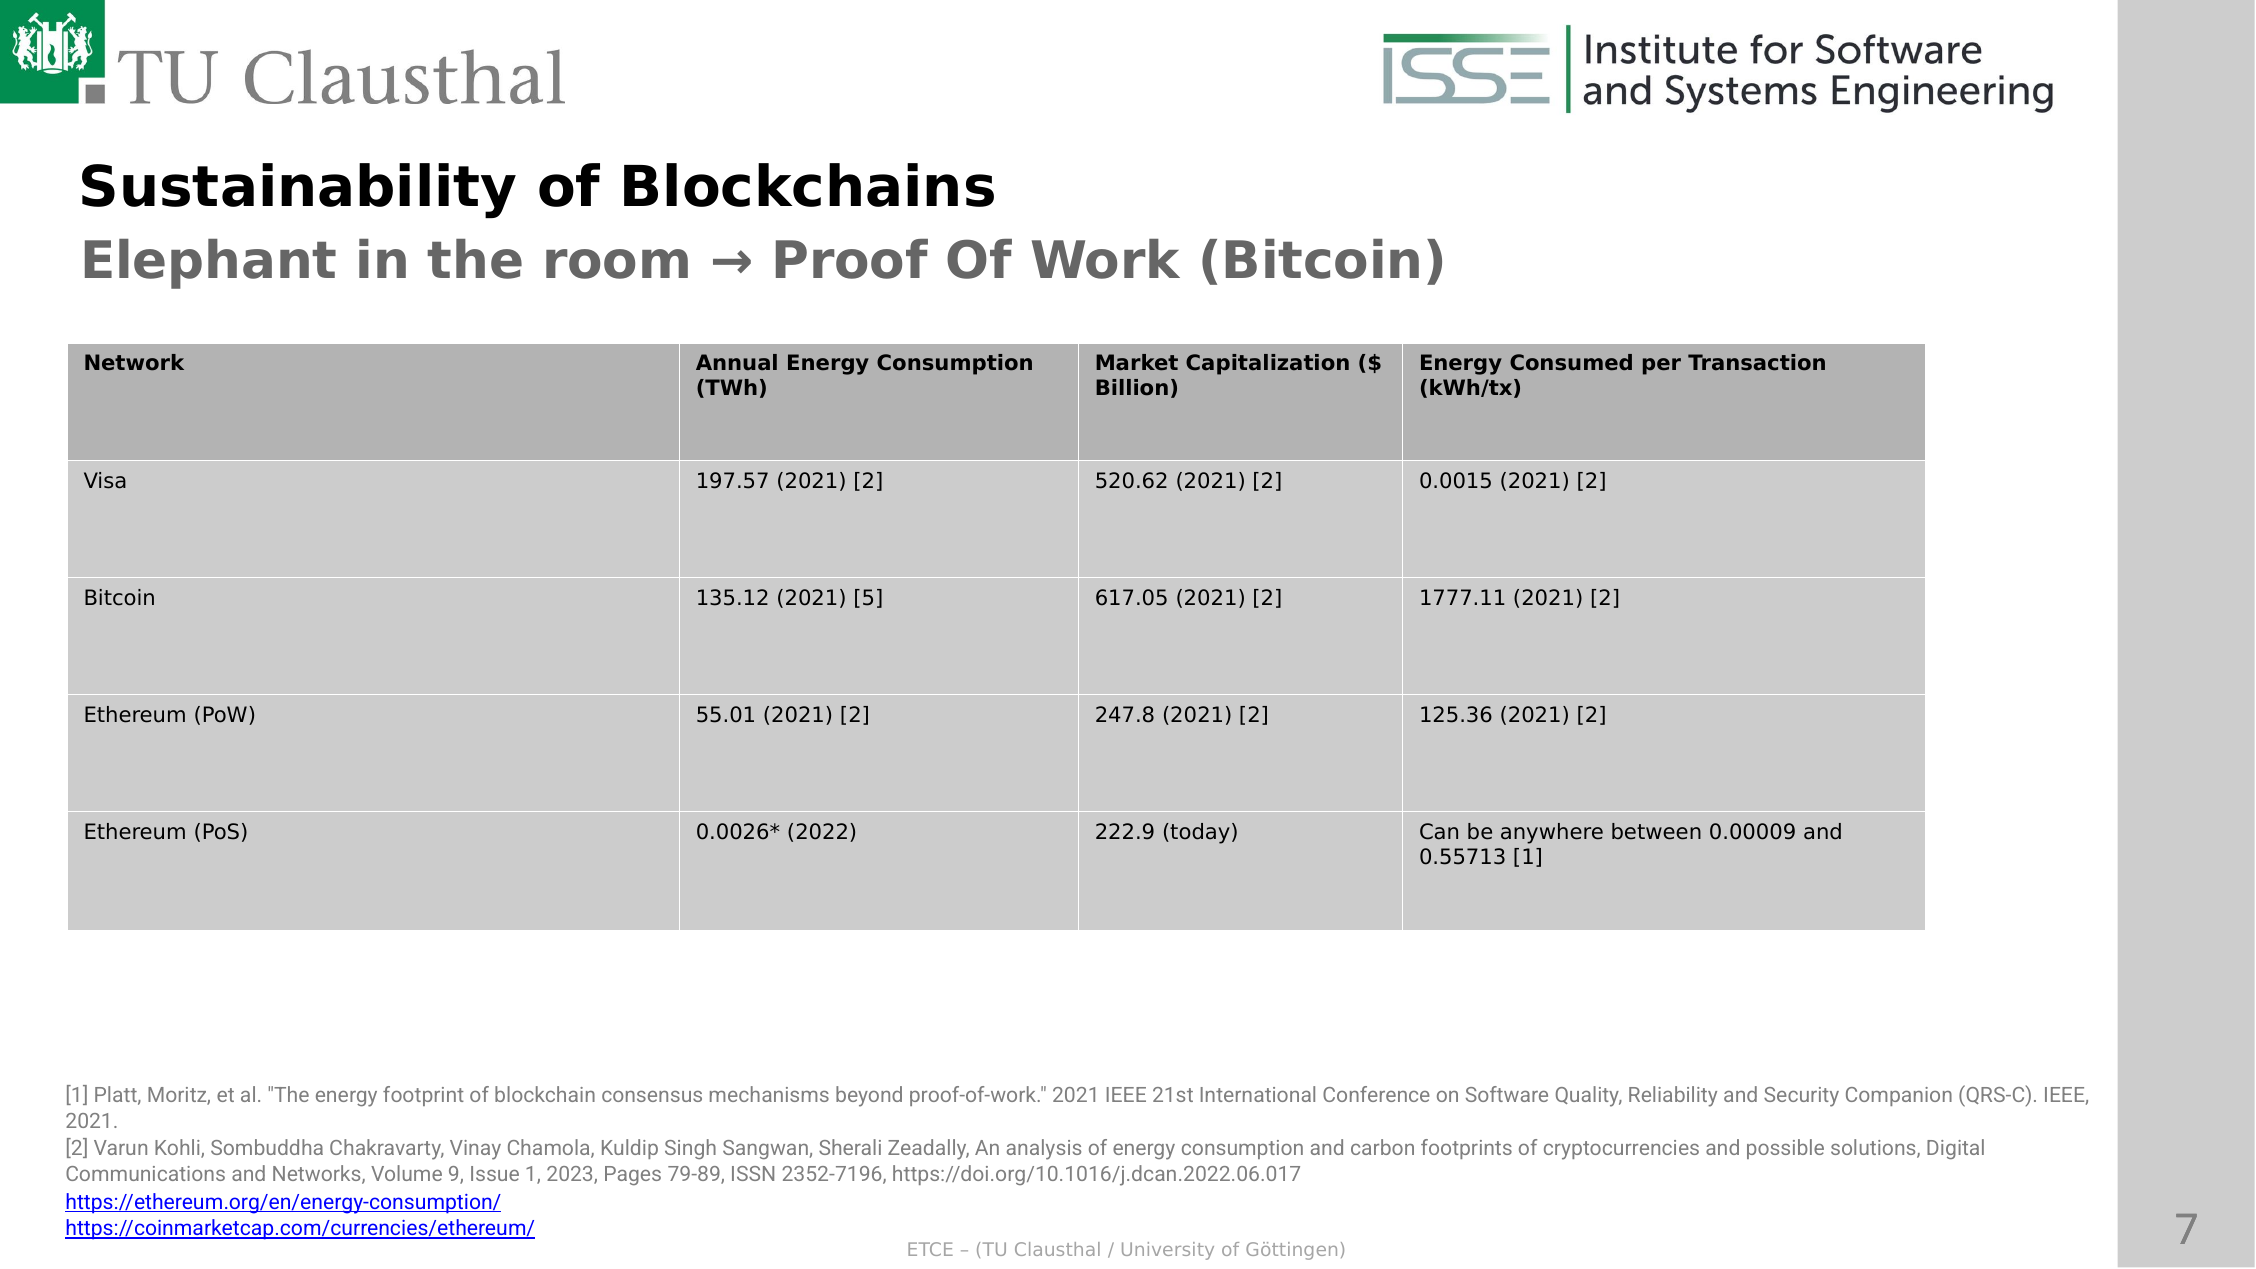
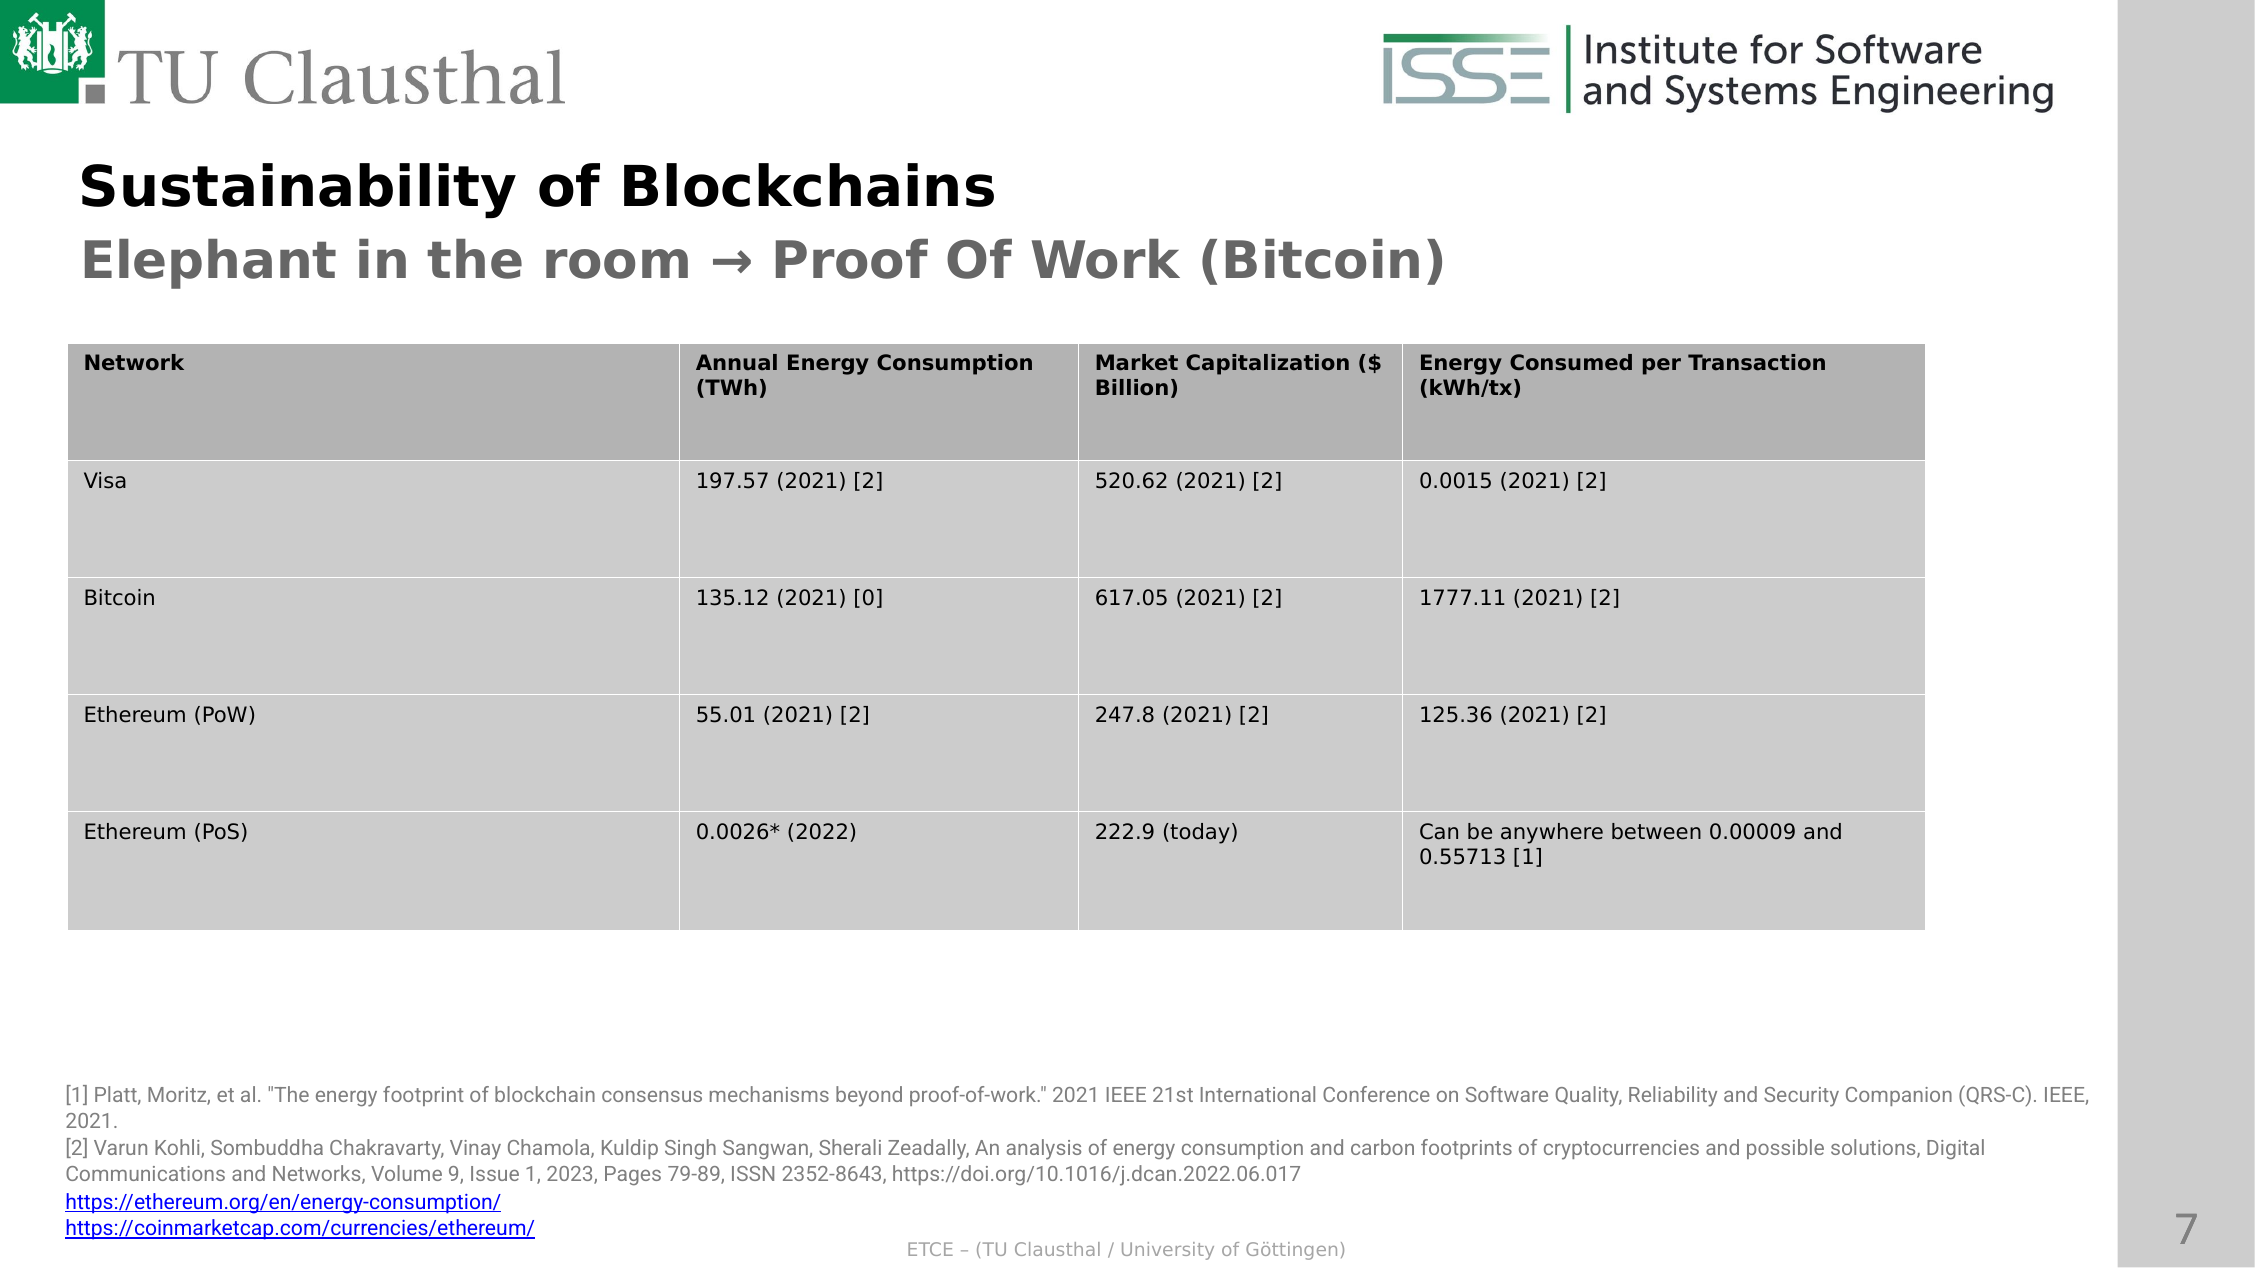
5: 5 -> 0
2352-7196: 2352-7196 -> 2352-8643
